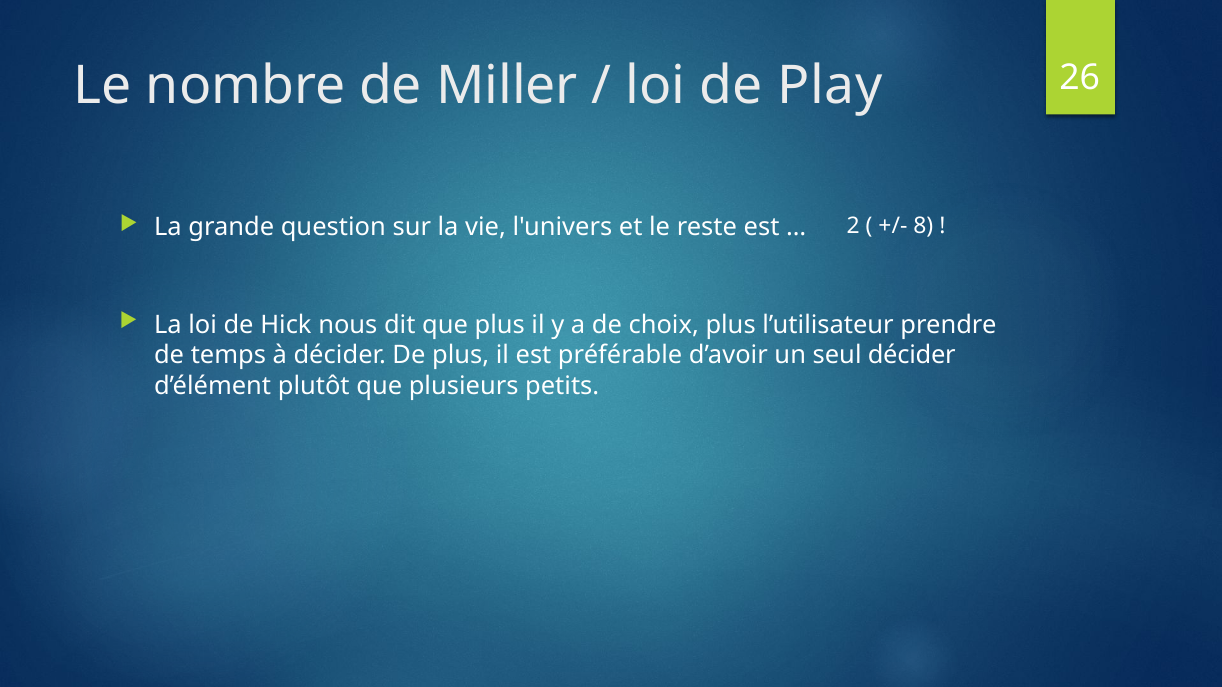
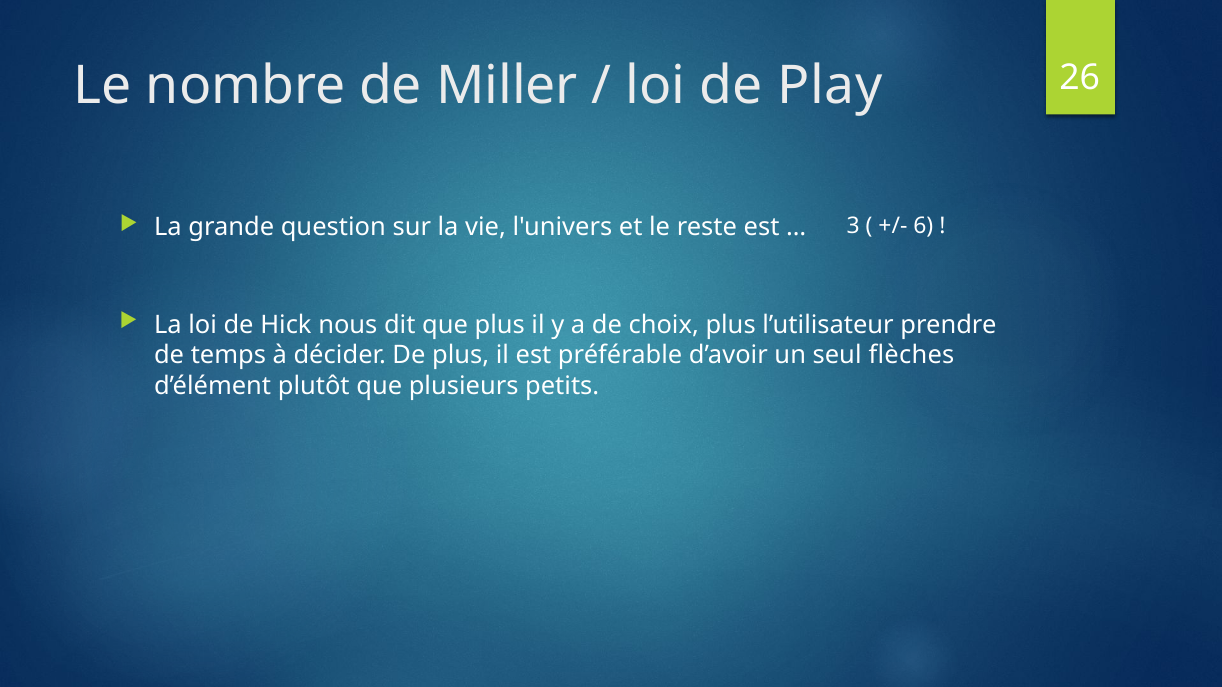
2: 2 -> 3
8: 8 -> 6
seul décider: décider -> flèches
